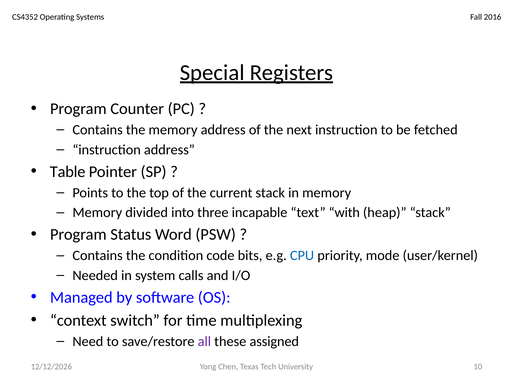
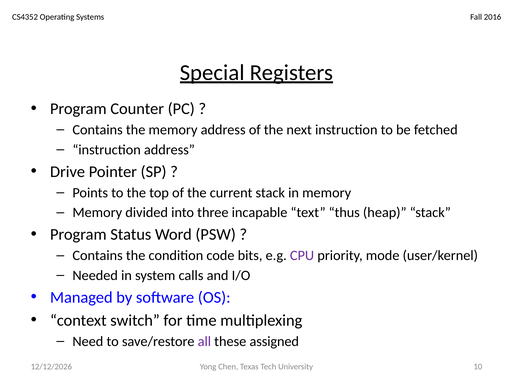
Table: Table -> Drive
with: with -> thus
CPU colour: blue -> purple
